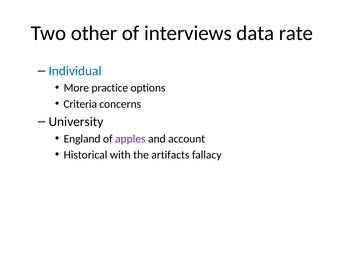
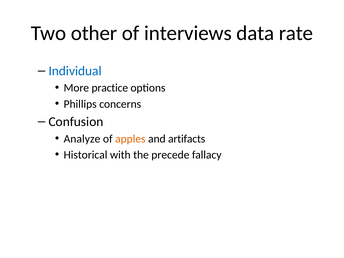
Criteria: Criteria -> Phillips
University: University -> Confusion
England: England -> Analyze
apples colour: purple -> orange
account: account -> artifacts
artifacts: artifacts -> precede
